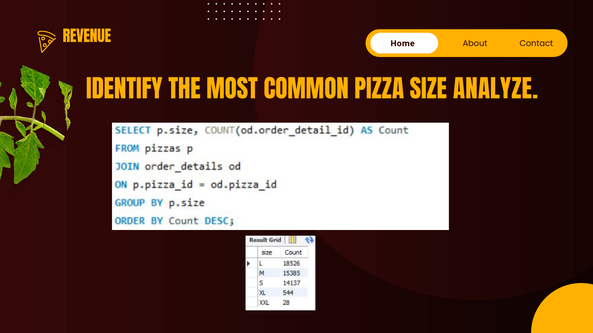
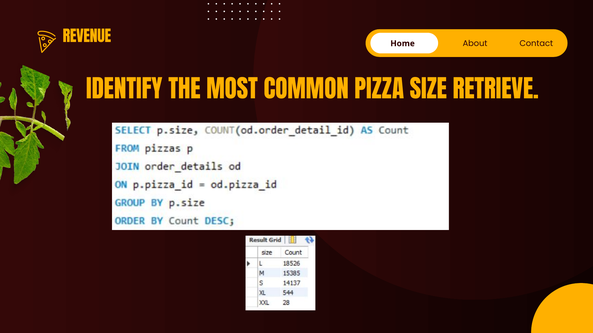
ANALYZE: ANALYZE -> RETRIEVE
